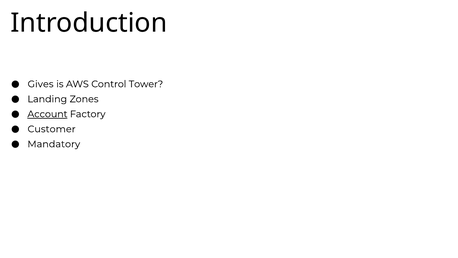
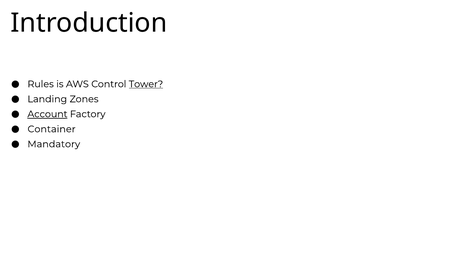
Gives: Gives -> Rules
Tower underline: none -> present
Customer: Customer -> Container
